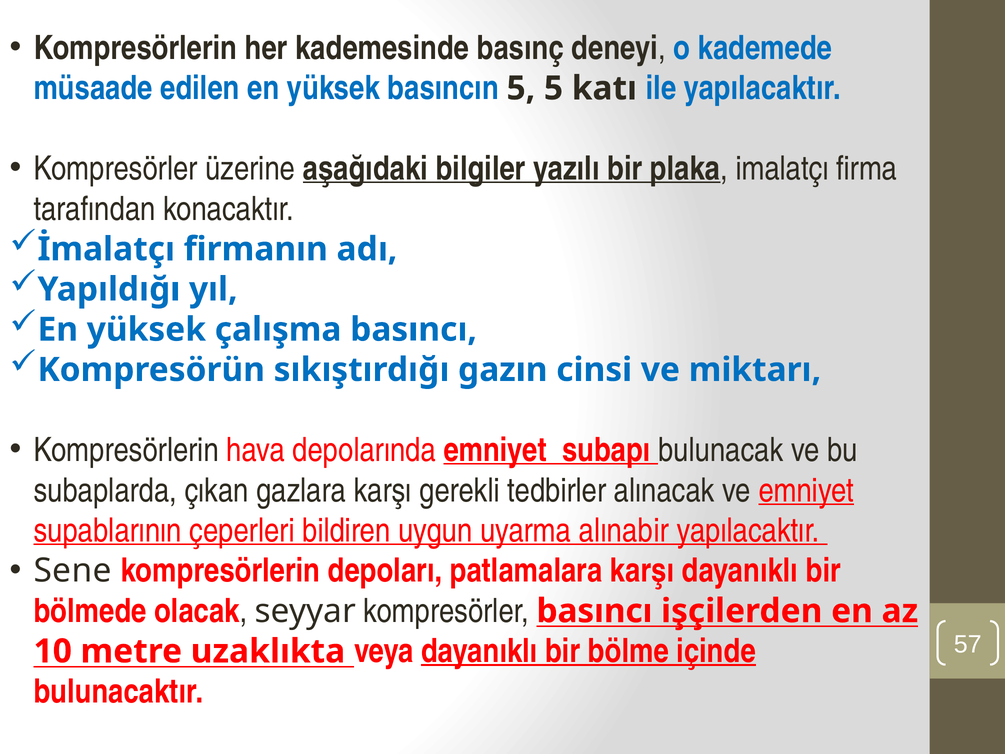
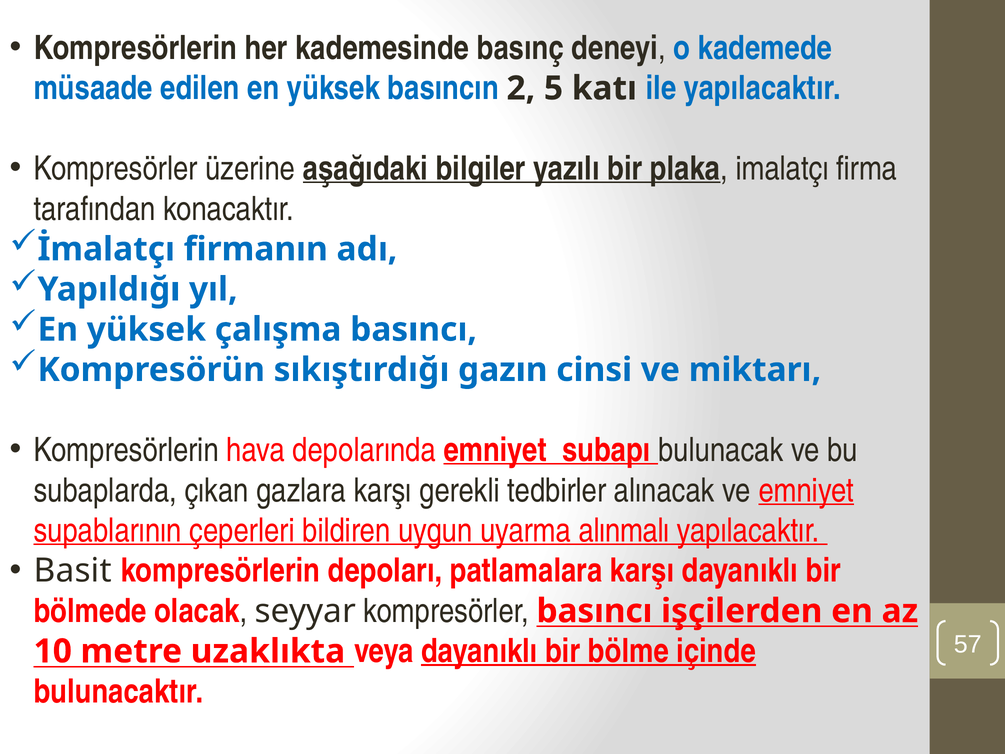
basıncın 5: 5 -> 2
alınabir: alınabir -> alınmalı
Sene: Sene -> Basit
